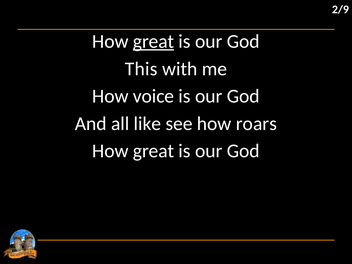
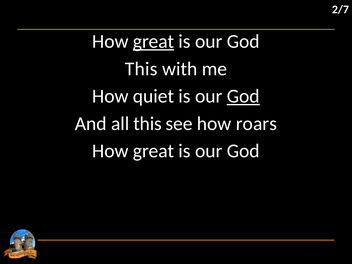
2/9: 2/9 -> 2/7
voice: voice -> quiet
God at (243, 96) underline: none -> present
all like: like -> this
